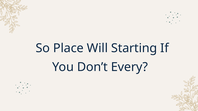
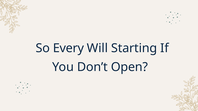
Place: Place -> Every
Every: Every -> Open
